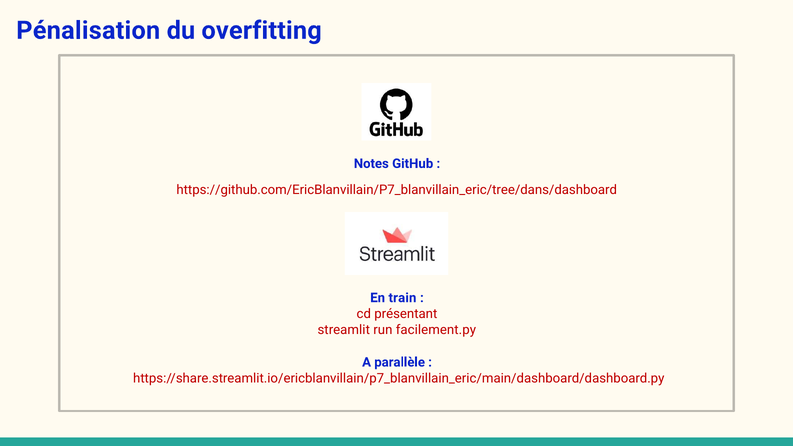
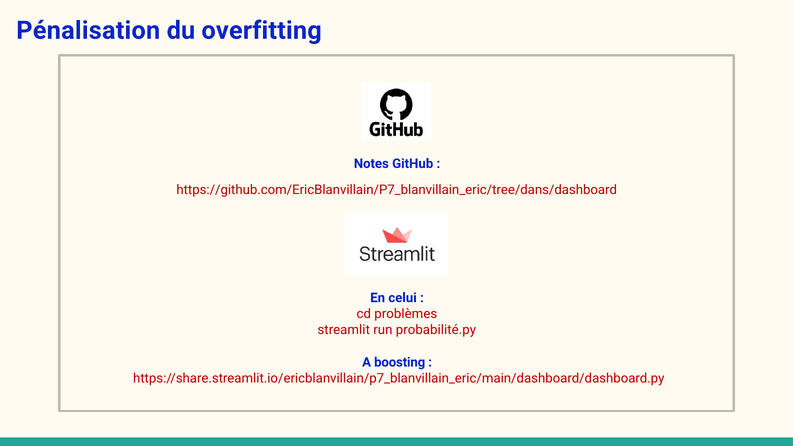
train: train -> celui
présentant: présentant -> problèmes
facilement.py: facilement.py -> probabilité.py
parallèle: parallèle -> boosting
